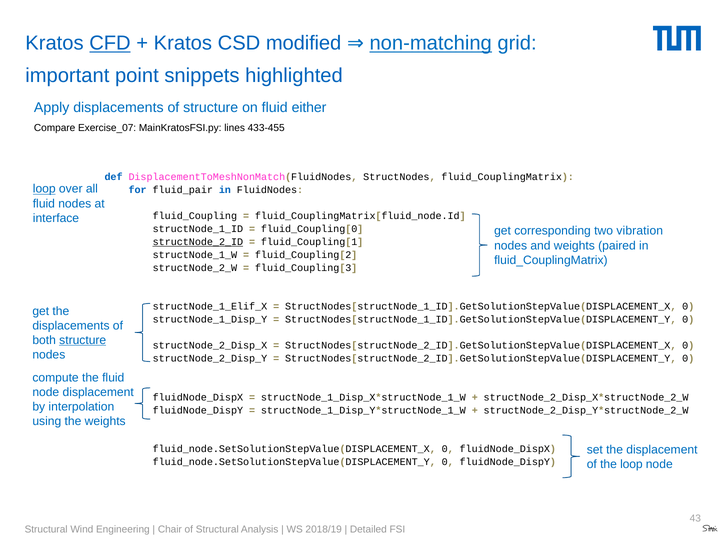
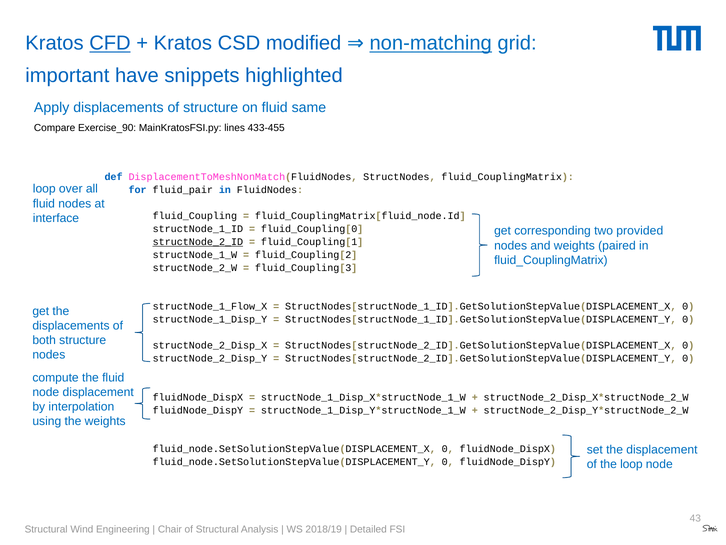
point: point -> have
either: either -> same
Exercise_07: Exercise_07 -> Exercise_90
loop at (44, 189) underline: present -> none
vibration: vibration -> provided
structNode_1_Elif_X: structNode_1_Elif_X -> structNode_1_Flow_X
structure at (83, 340) underline: present -> none
